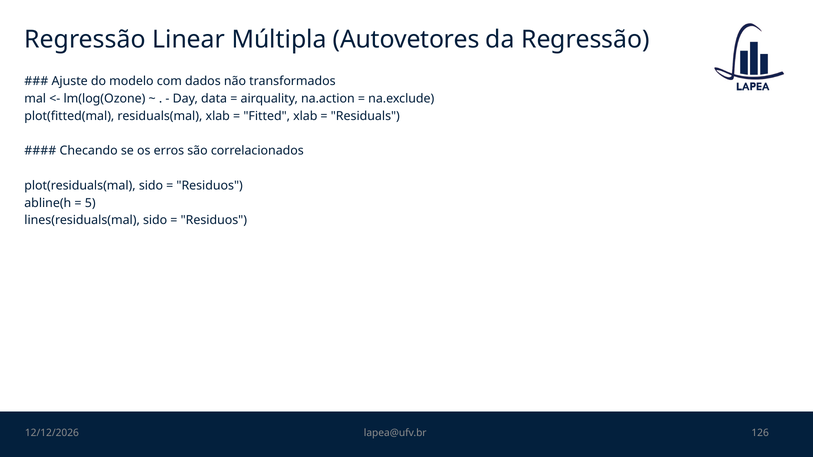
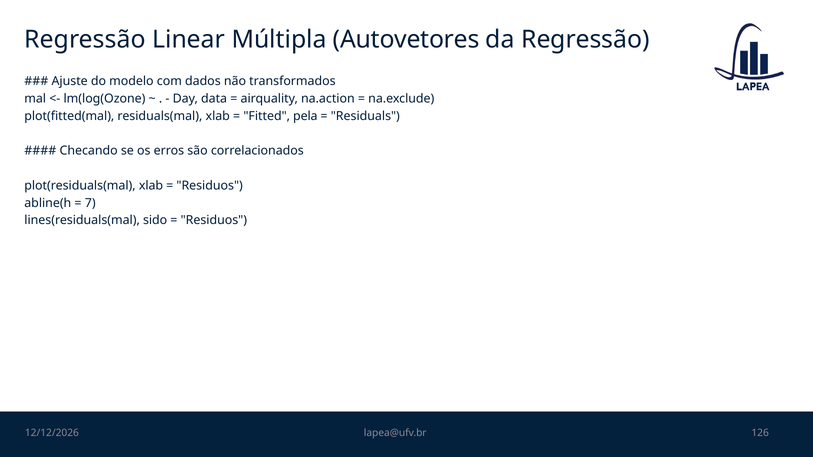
Fitted xlab: xlab -> pela
plot(residuals(mal sido: sido -> xlab
5: 5 -> 7
